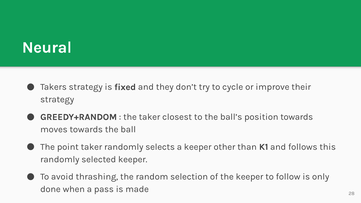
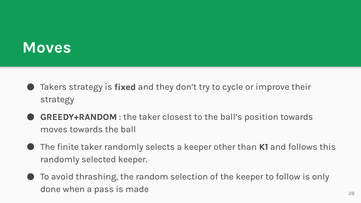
Neural at (47, 47): Neural -> Moves
point: point -> finite
